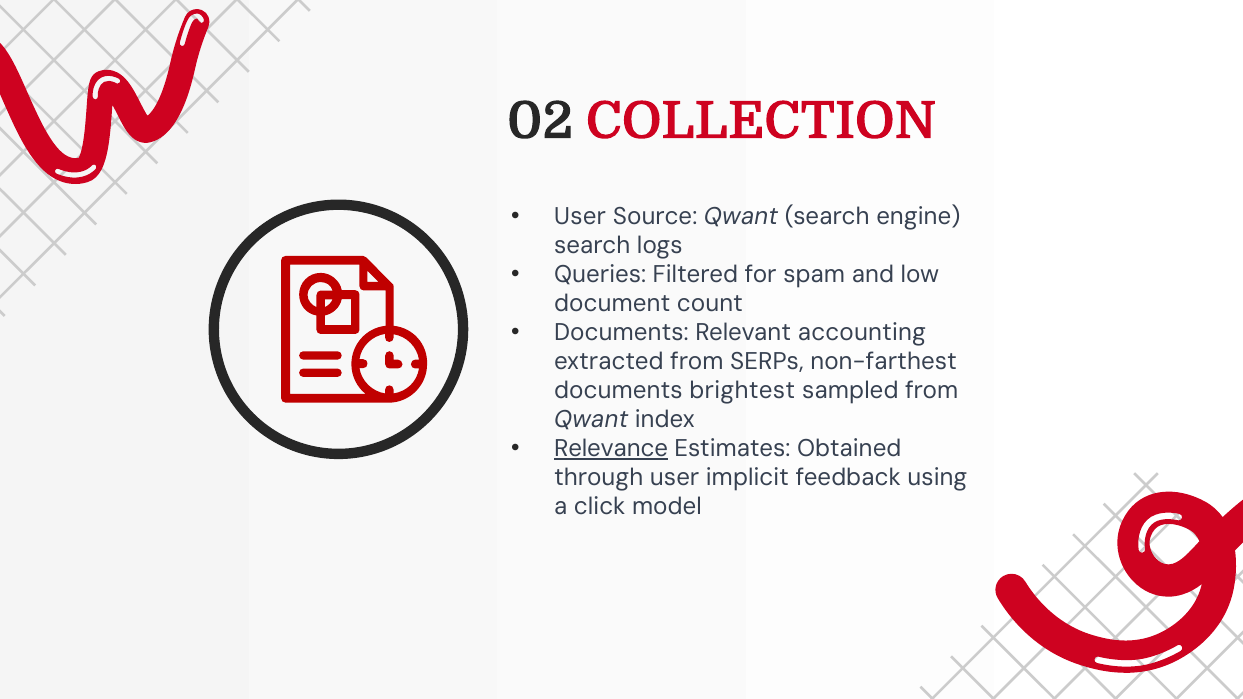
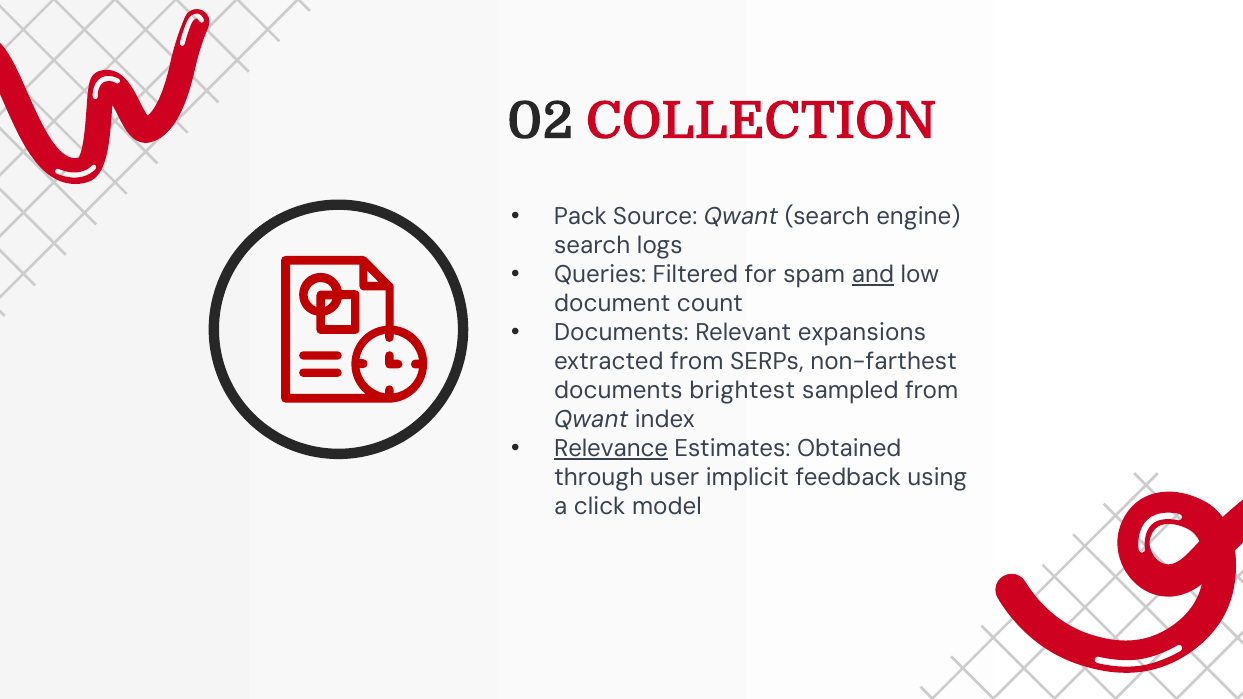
User at (580, 217): User -> Pack
and underline: none -> present
accounting: accounting -> expansions
